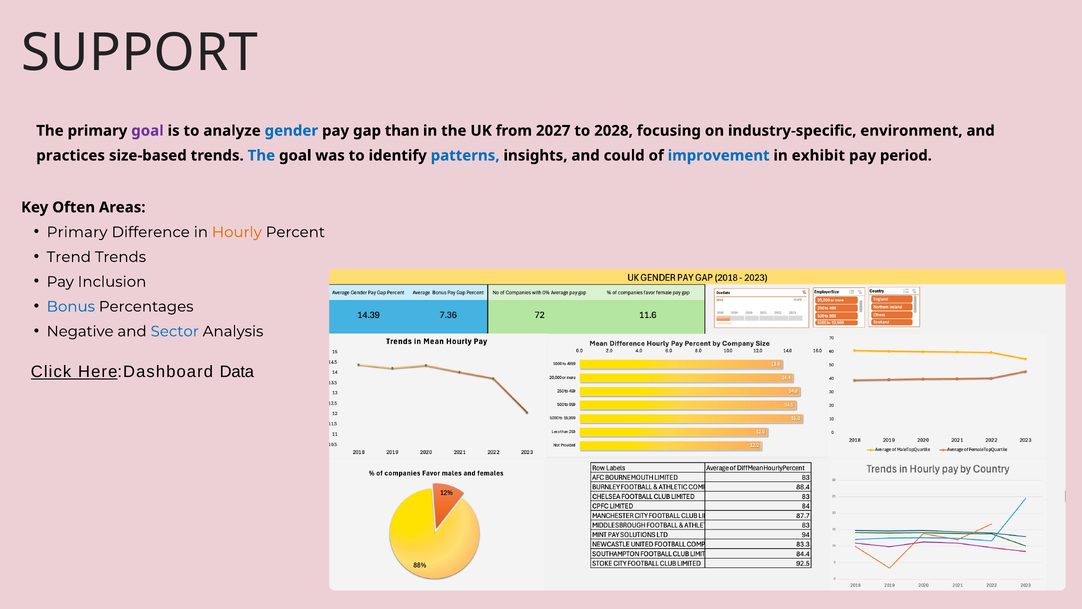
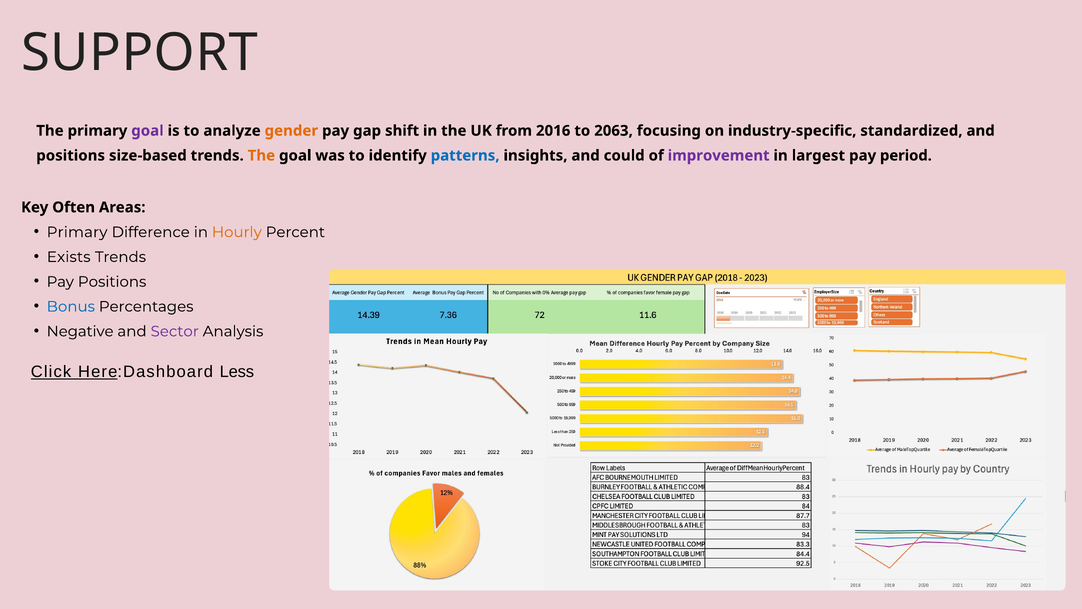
gender colour: blue -> orange
than: than -> shift
2027: 2027 -> 2016
2028: 2028 -> 2063
environment: environment -> standardized
practices at (71, 155): practices -> positions
The at (261, 155) colour: blue -> orange
improvement colour: blue -> purple
exhibit: exhibit -> largest
Trend: Trend -> Exists
Pay Inclusion: Inclusion -> Positions
Sector colour: blue -> purple
Data: Data -> Less
